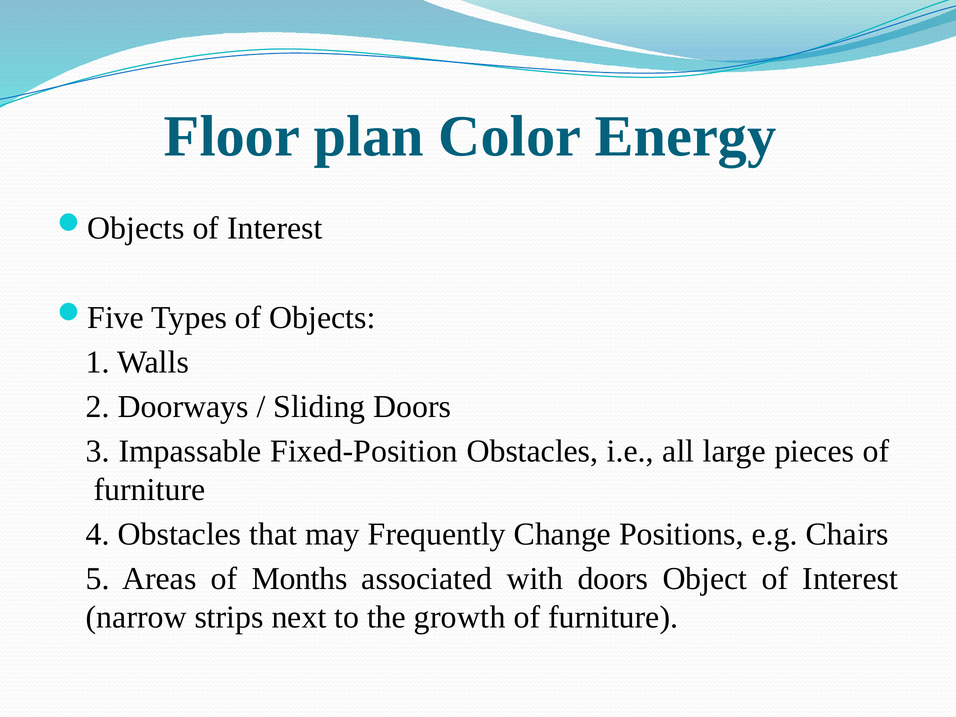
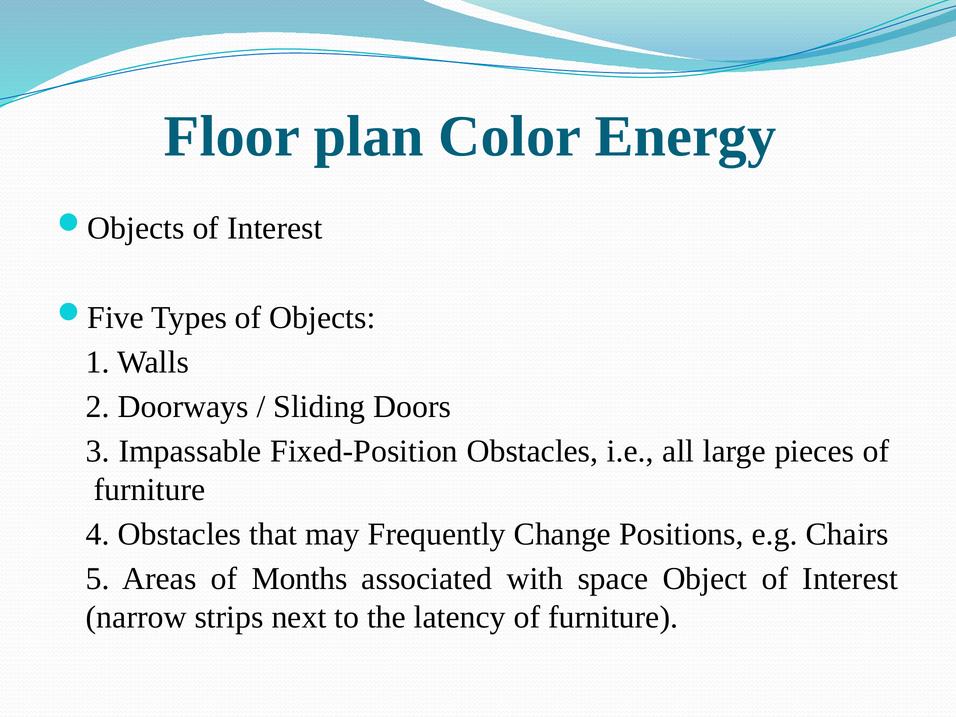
with doors: doors -> space
growth: growth -> latency
